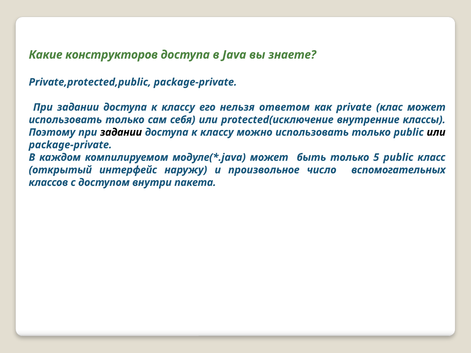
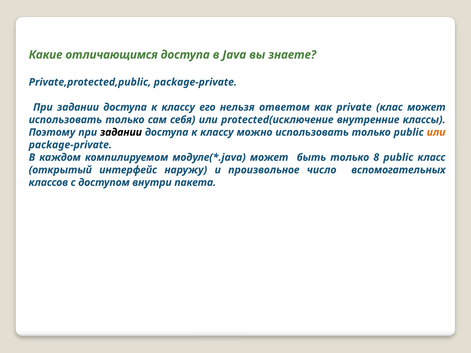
конструкторов: конструкторов -> отличающимся
или at (436, 132) colour: black -> orange
5: 5 -> 8
